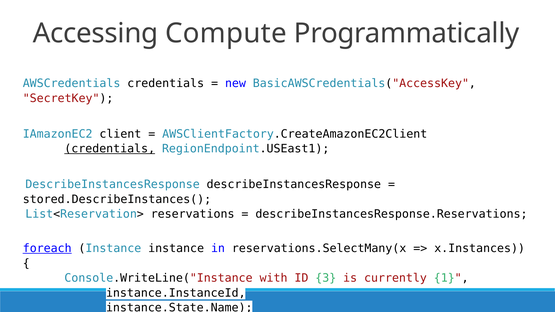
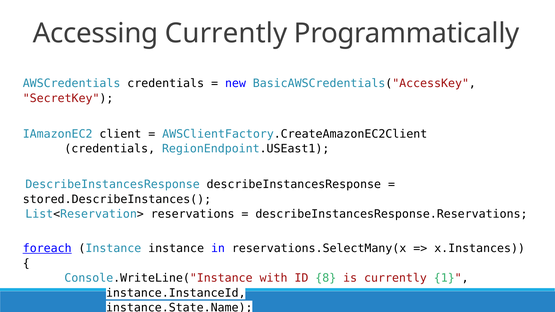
Accessing Compute: Compute -> Currently
credentials at (110, 149) underline: present -> none
3: 3 -> 8
